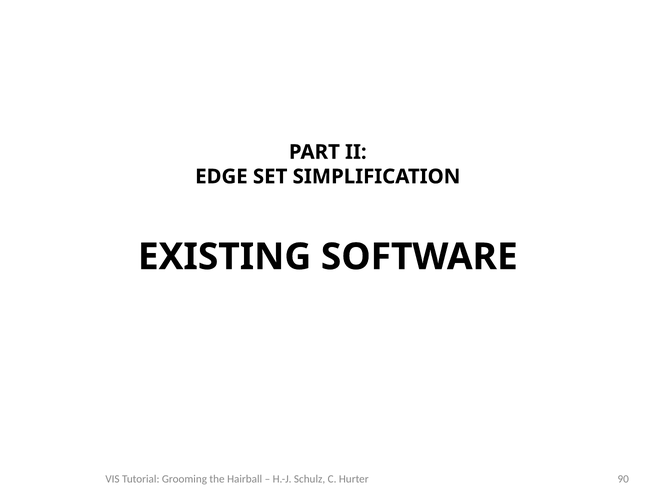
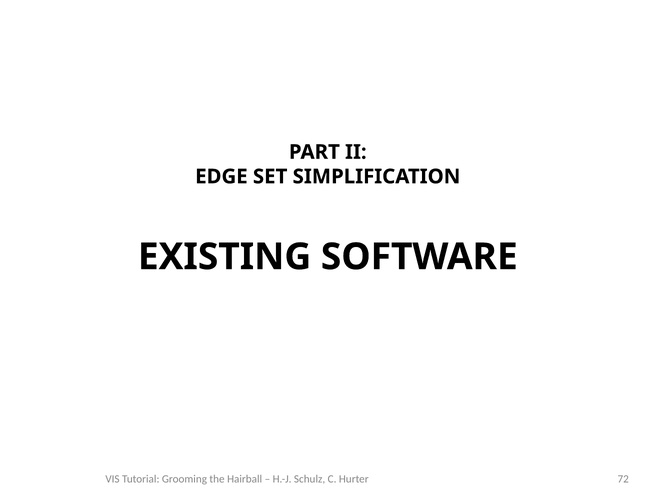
90: 90 -> 72
